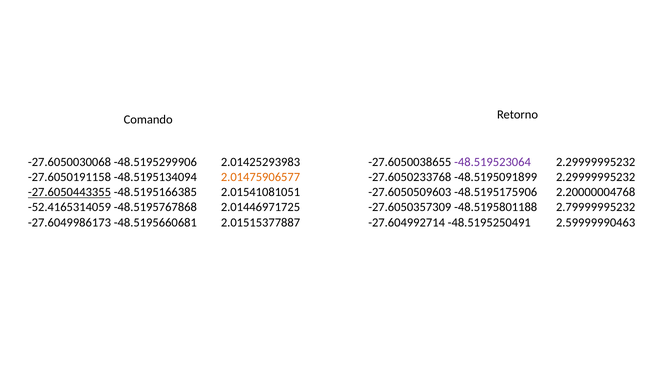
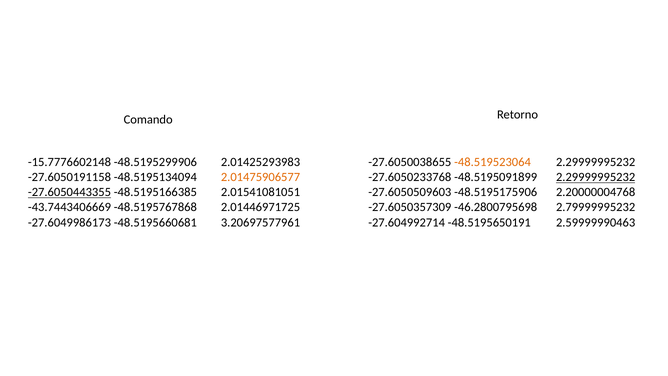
-27.6050030068: -27.6050030068 -> -15.7776602148
-48.519523064 colour: purple -> orange
2.29999995232 at (596, 177) underline: none -> present
-52.4165314059: -52.4165314059 -> -43.7443406669
-48.5195801188: -48.5195801188 -> -46.2800795698
2.01515377887: 2.01515377887 -> 3.20697577961
-48.5195250491: -48.5195250491 -> -48.5195650191
